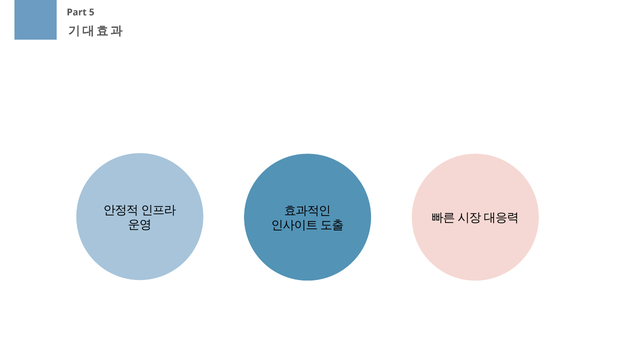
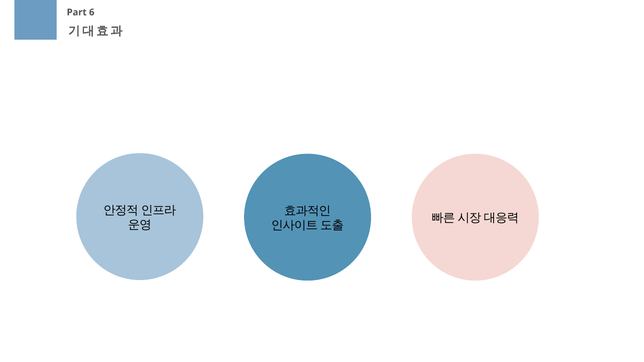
5: 5 -> 6
